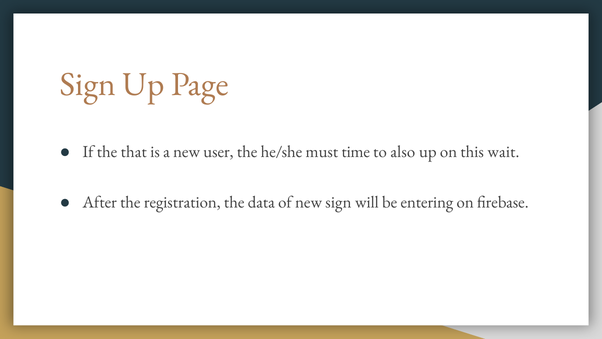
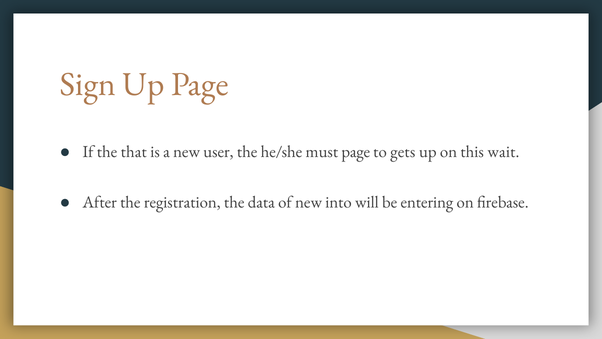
must time: time -> page
also: also -> gets
new sign: sign -> into
